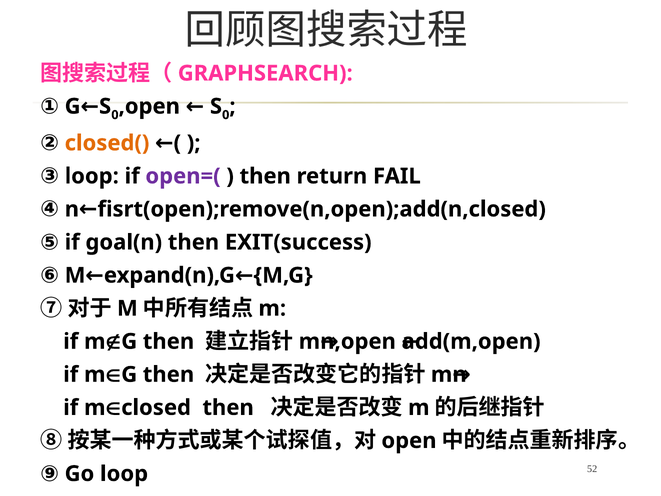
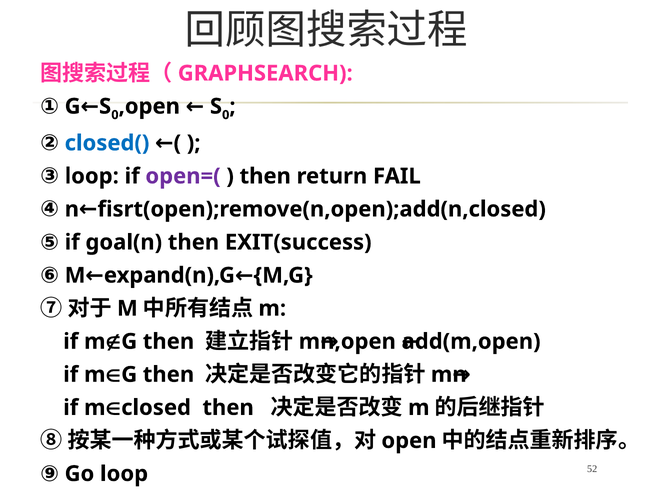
closed( colour: orange -> blue
